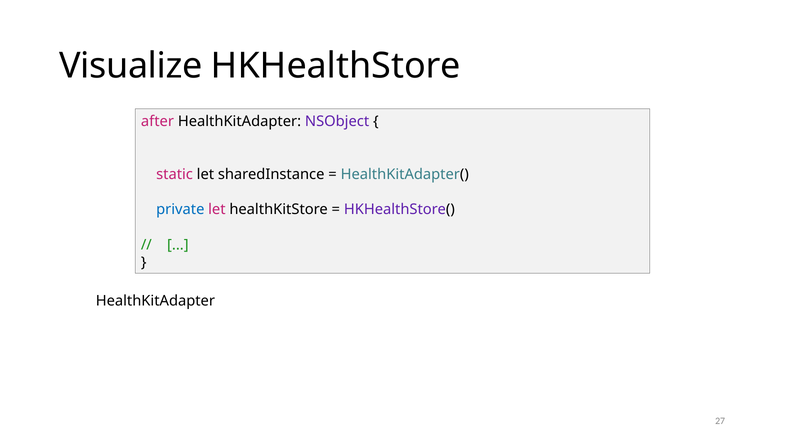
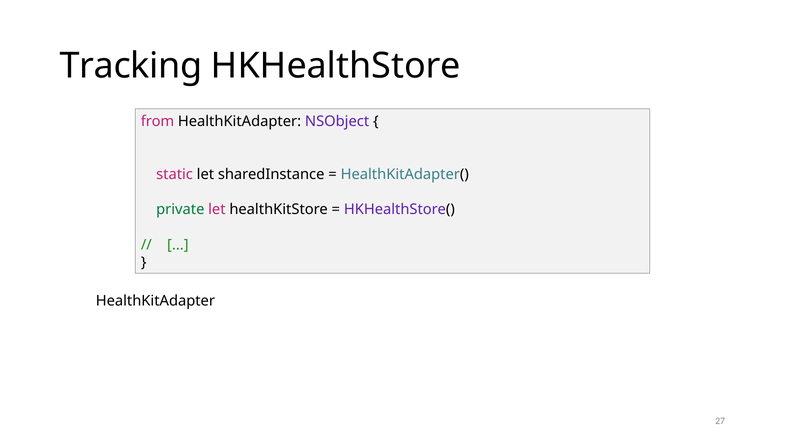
Visualize: Visualize -> Tracking
after: after -> from
private colour: blue -> green
